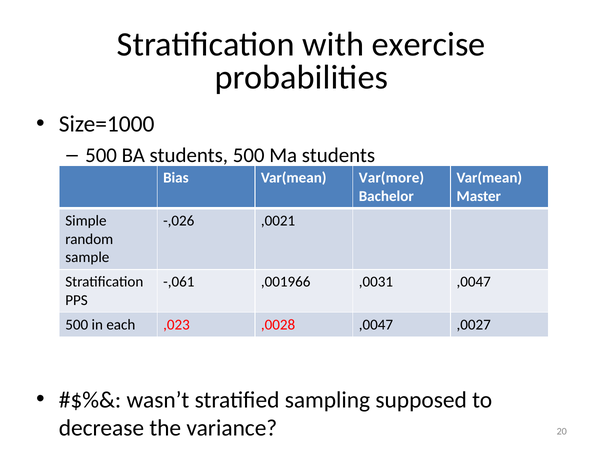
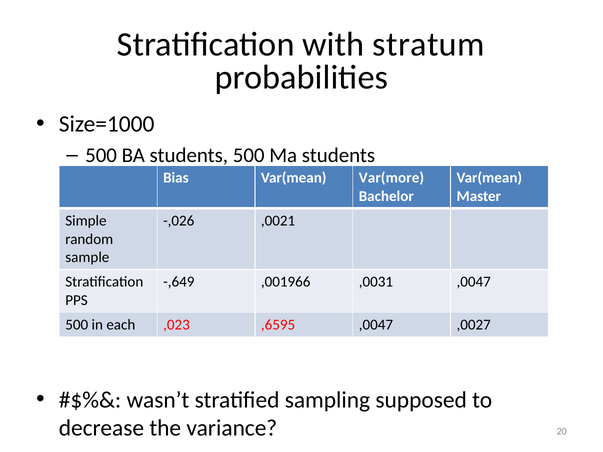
exercise: exercise -> stratum
-,061: -,061 -> -,649
,0028: ,0028 -> ,6595
